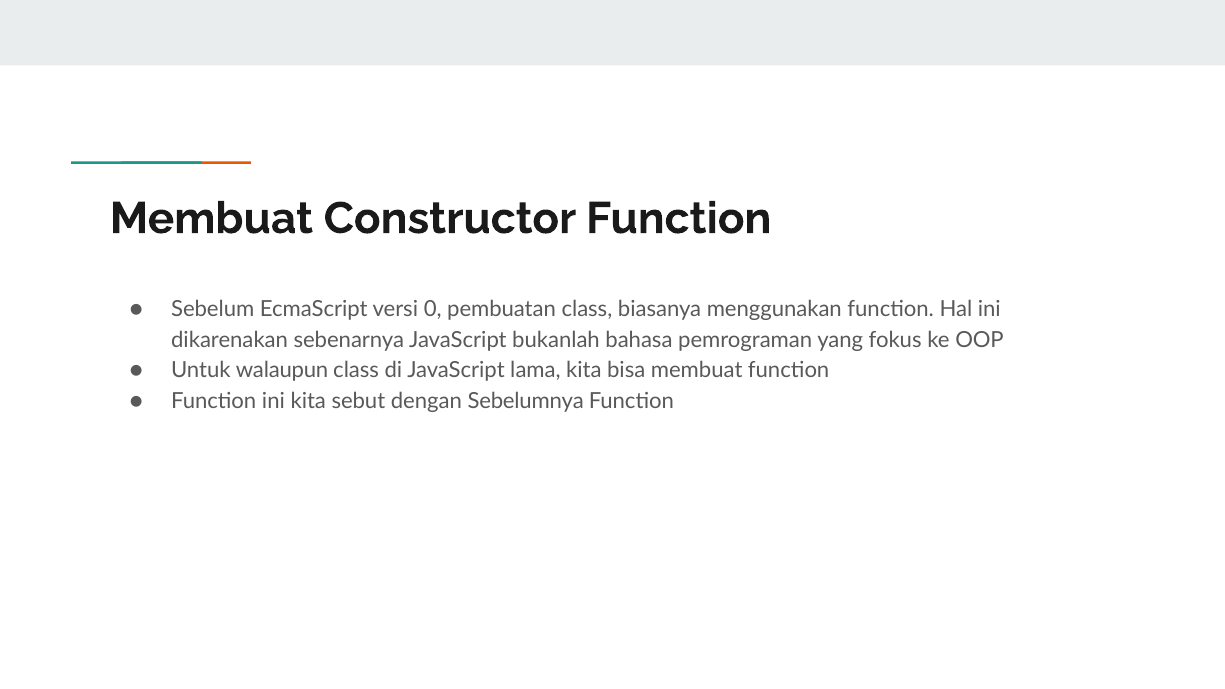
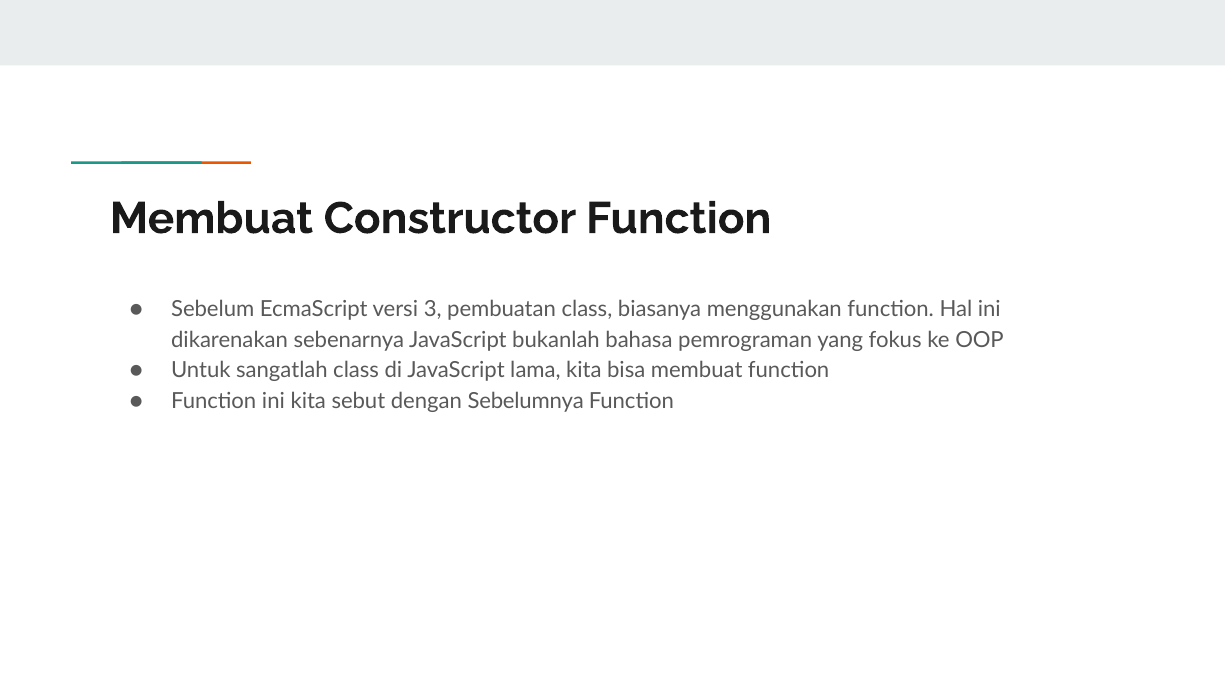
0: 0 -> 3
walaupun: walaupun -> sangatlah
